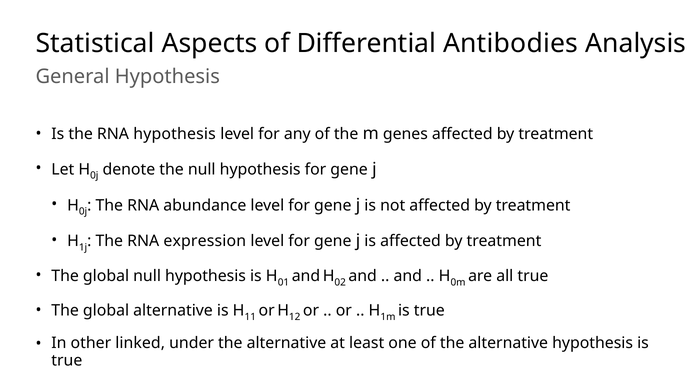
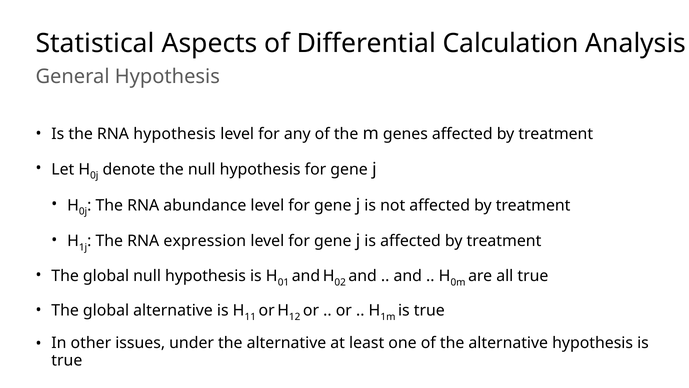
Antibodies: Antibodies -> Calculation
linked: linked -> issues
